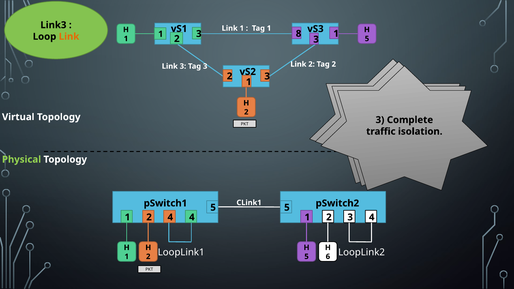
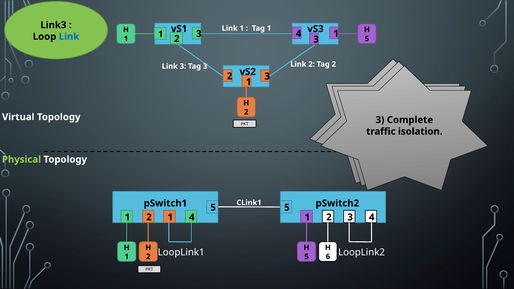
8 at (299, 34): 8 -> 4
Link at (69, 37) colour: orange -> blue
2 4: 4 -> 1
